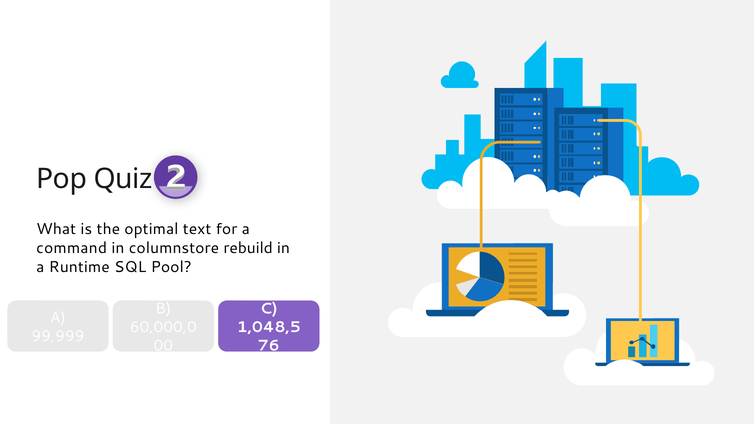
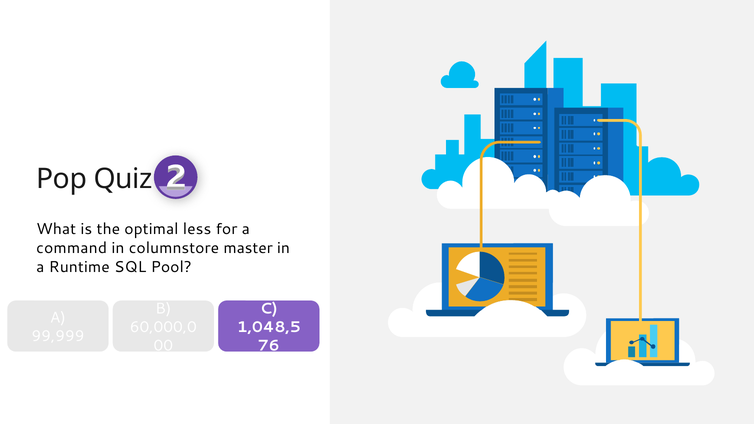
text: text -> less
rebuild: rebuild -> master
